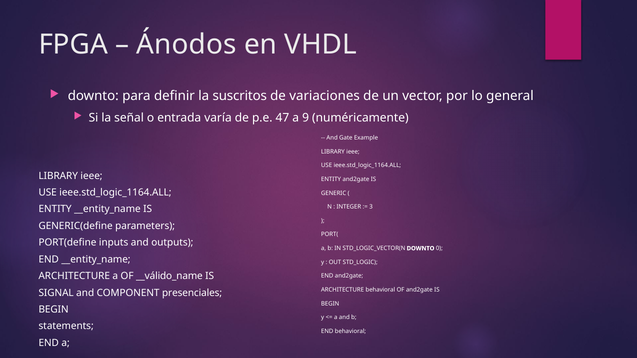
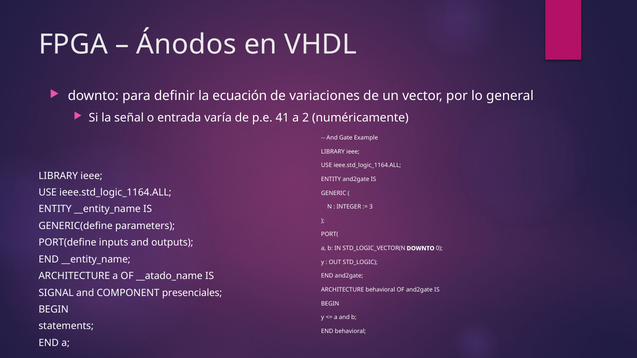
suscritos: suscritos -> ecuación
47: 47 -> 41
9: 9 -> 2
__válido_name: __válido_name -> __atado_name
